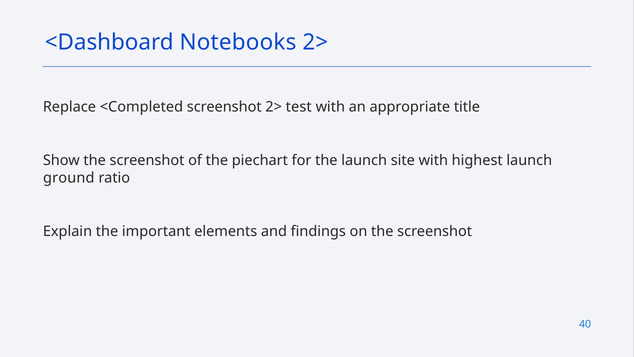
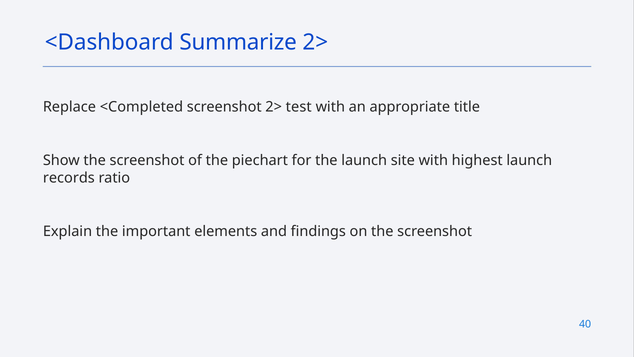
Notebooks: Notebooks -> Summarize
ground: ground -> records
